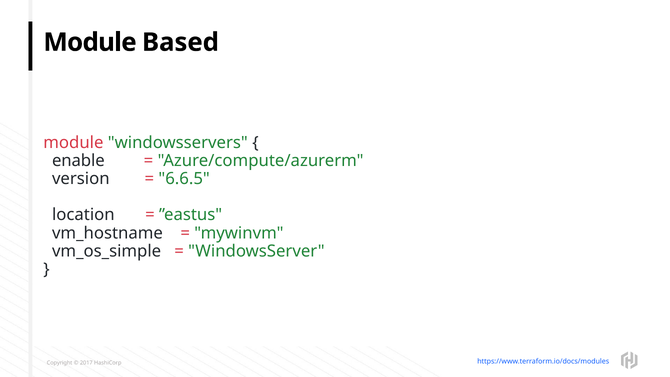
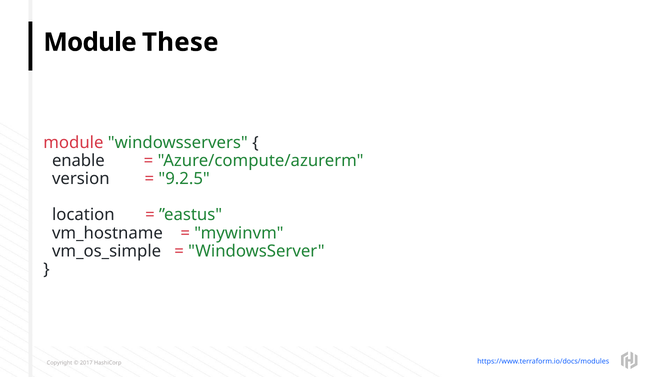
Based: Based -> These
6.6.5: 6.6.5 -> 9.2.5
